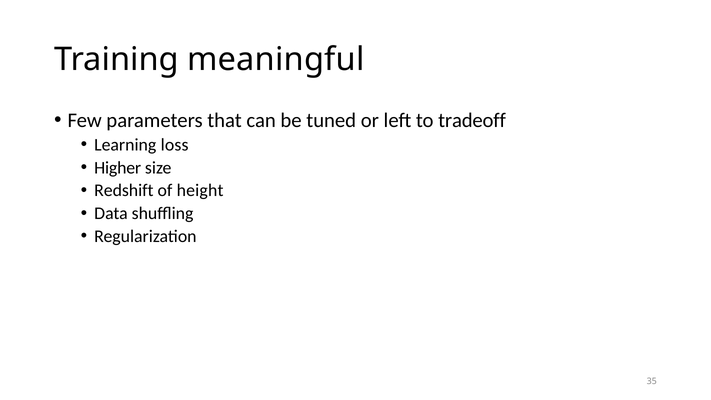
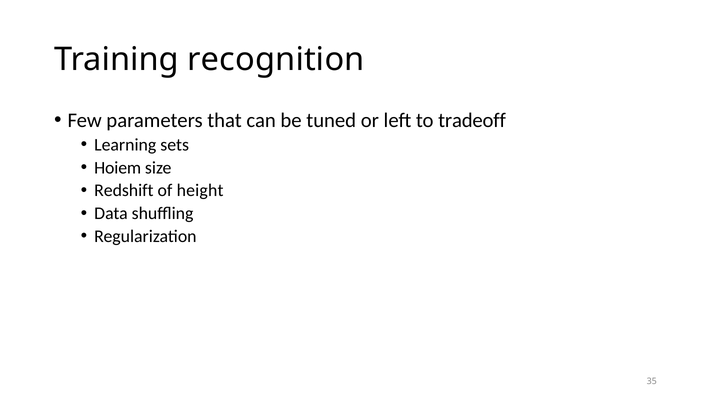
meaningful: meaningful -> recognition
loss: loss -> sets
Higher: Higher -> Hoiem
